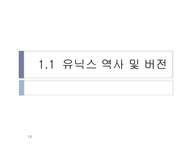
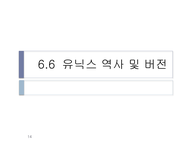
1.1: 1.1 -> 6.6
